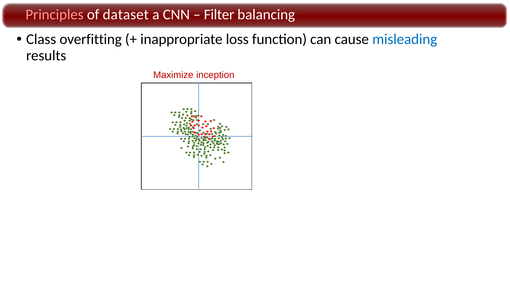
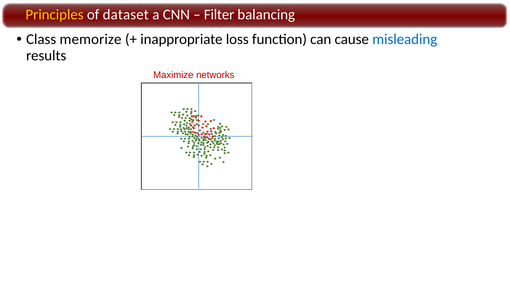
Principles colour: pink -> yellow
overfitting: overfitting -> memorize
inception: inception -> networks
